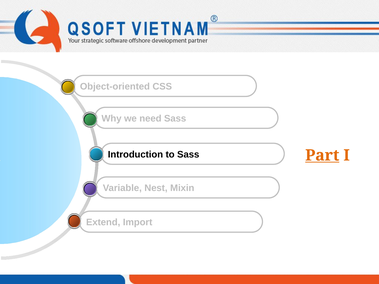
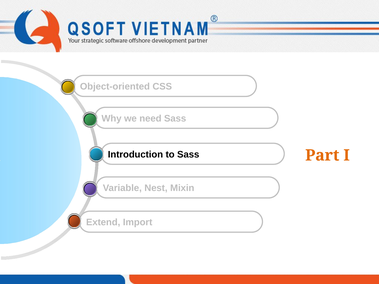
Part underline: present -> none
